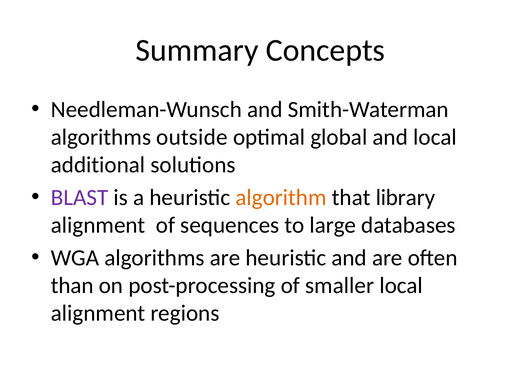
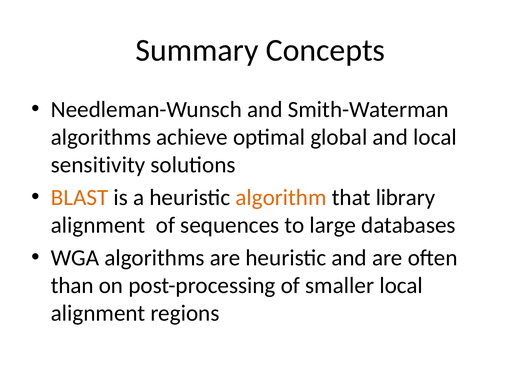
outside: outside -> achieve
additional: additional -> sensitivity
BLAST colour: purple -> orange
